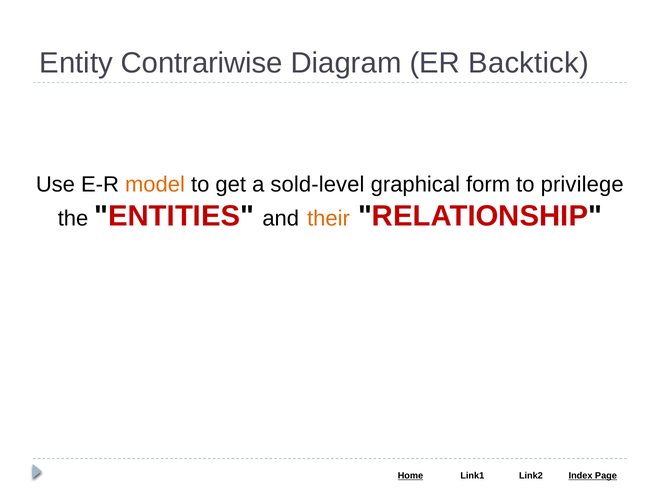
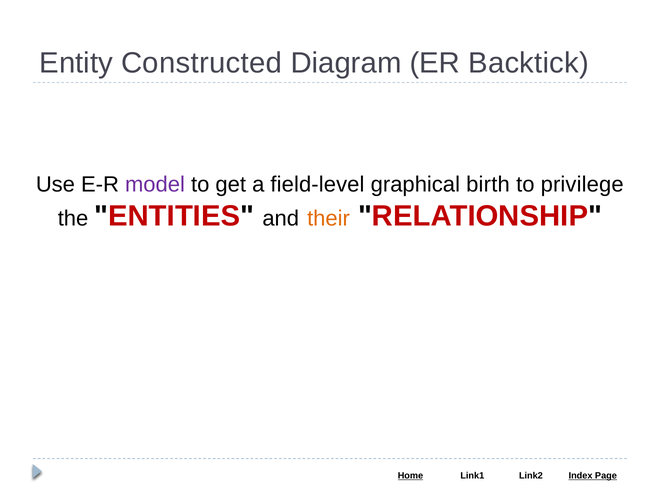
Contrariwise: Contrariwise -> Constructed
model colour: orange -> purple
sold-level: sold-level -> field-level
form: form -> birth
